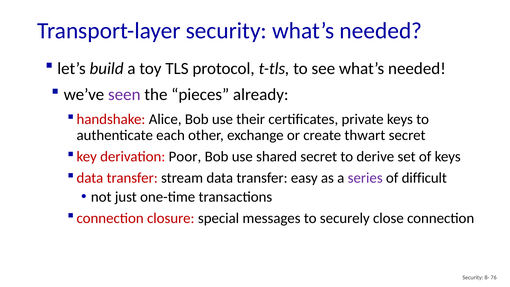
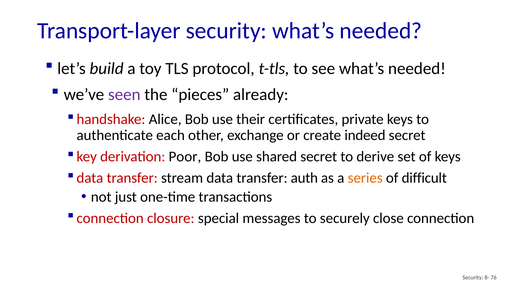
thwart: thwart -> indeed
easy: easy -> auth
series colour: purple -> orange
